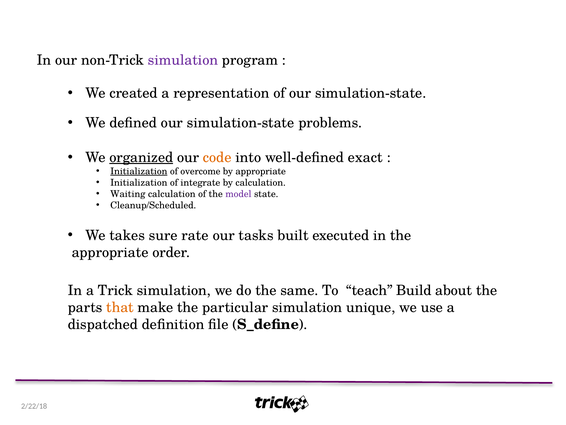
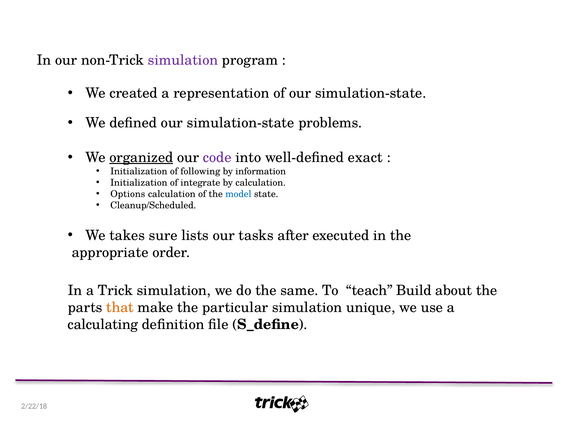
code colour: orange -> purple
Initialization at (139, 171) underline: present -> none
overcome: overcome -> following
by appropriate: appropriate -> information
Waiting: Waiting -> Options
model colour: purple -> blue
rate: rate -> lists
built: built -> after
dispatched: dispatched -> calculating
